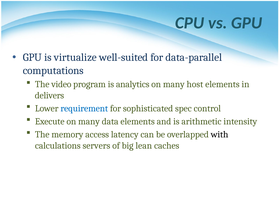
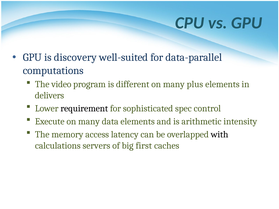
virtualize: virtualize -> discovery
analytics: analytics -> different
host: host -> plus
requirement colour: blue -> black
lean: lean -> first
